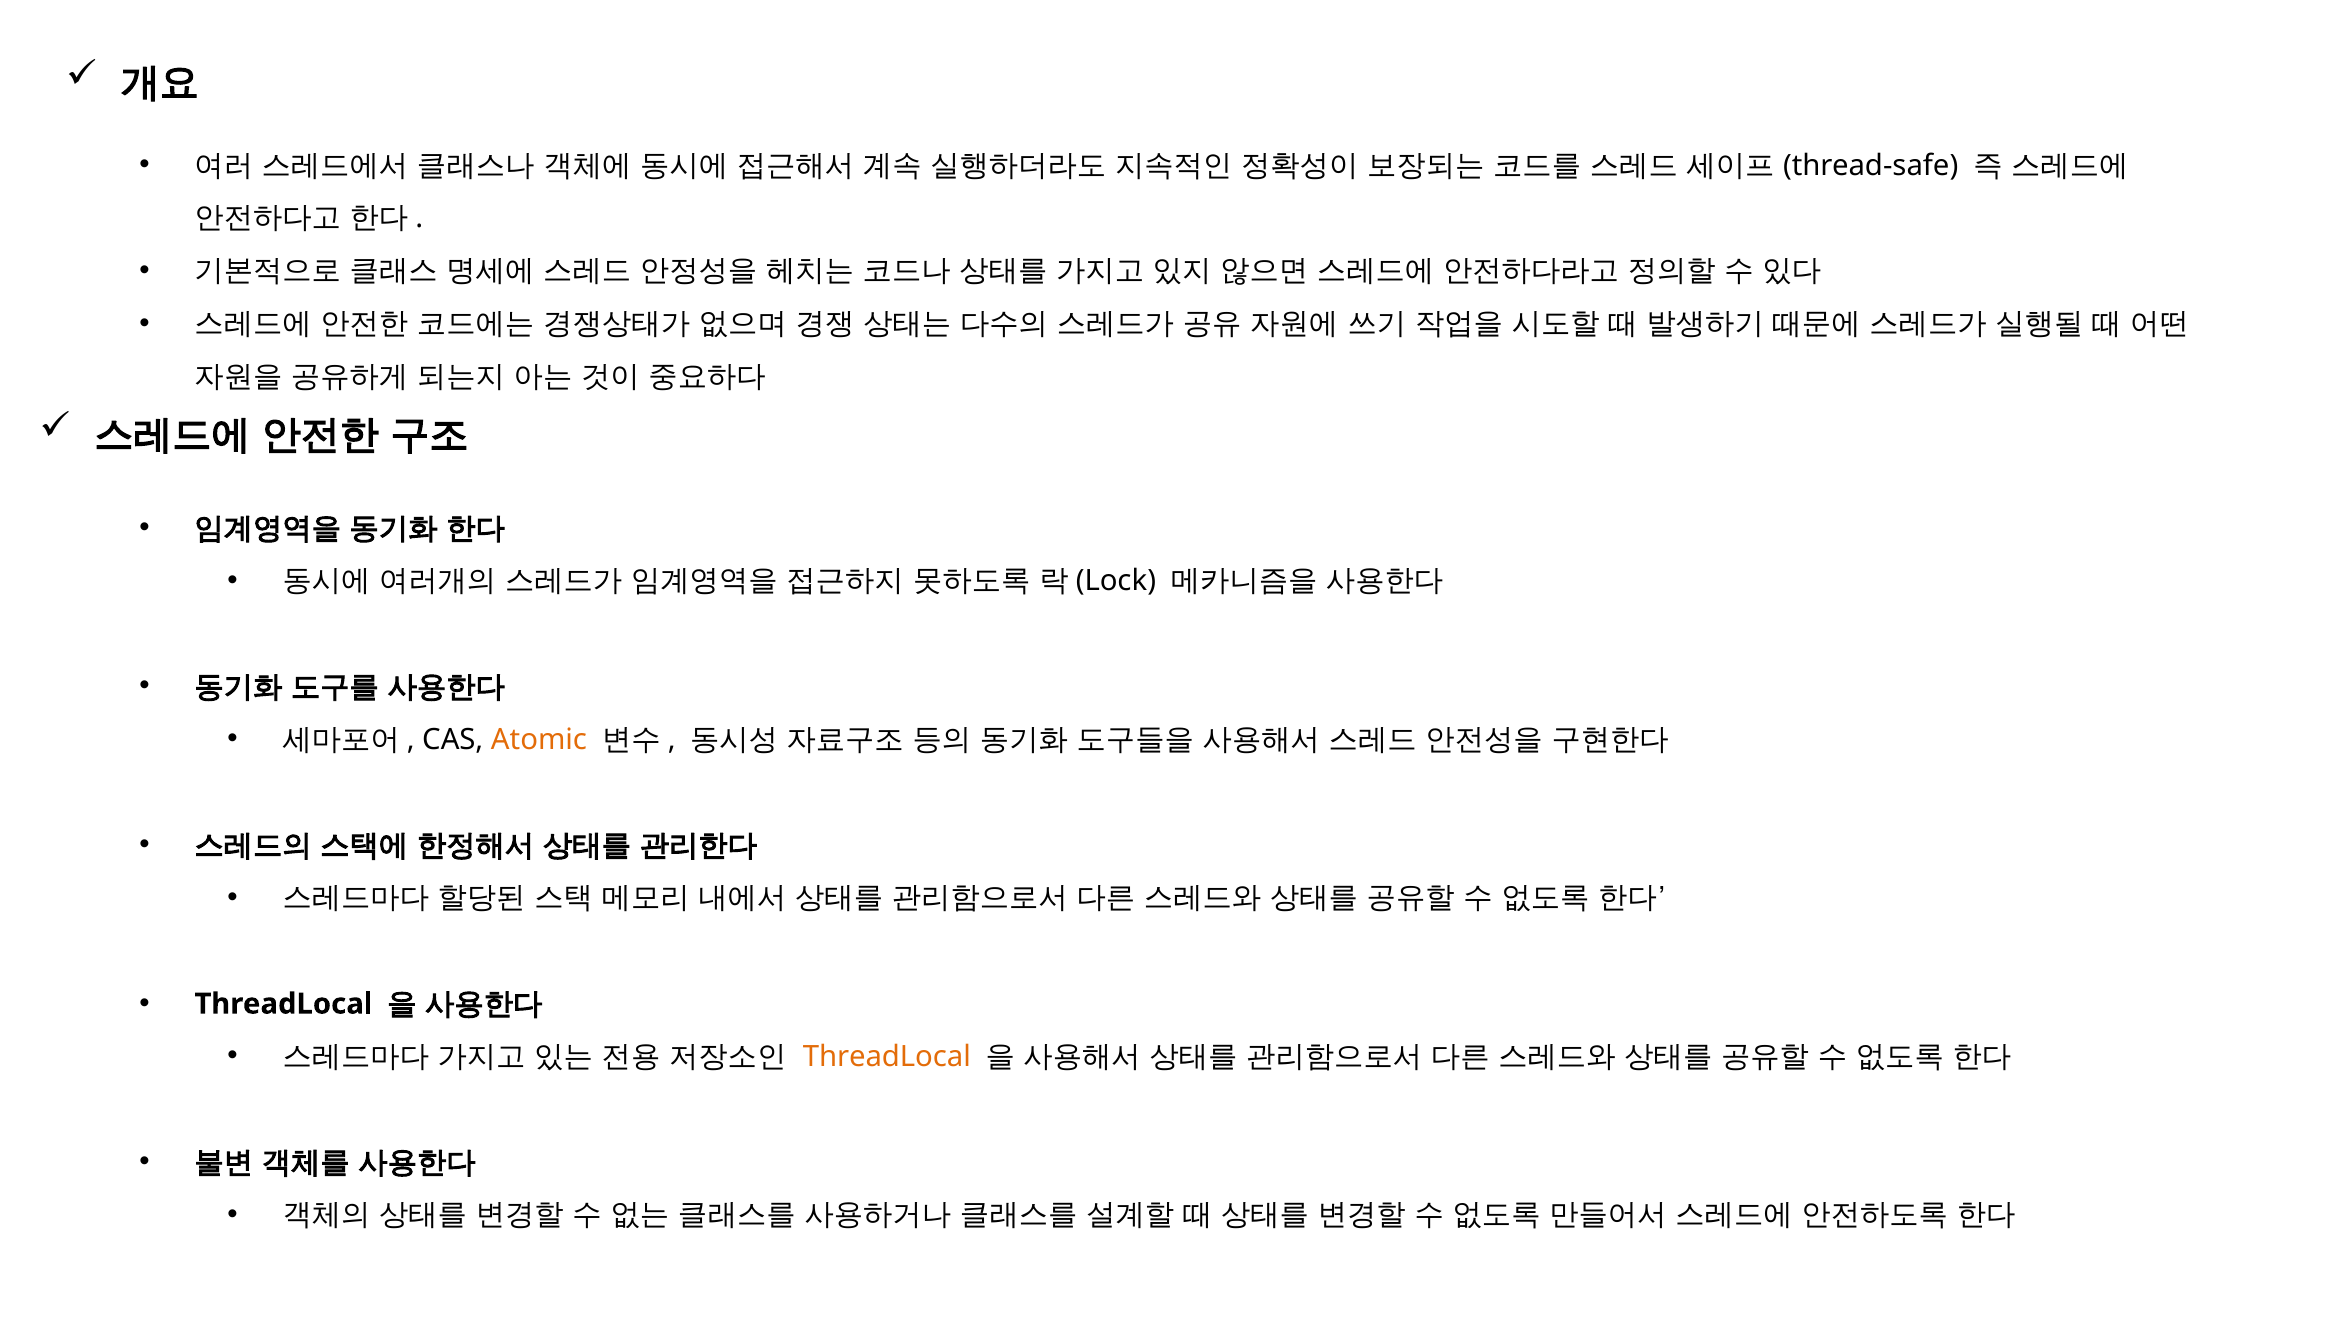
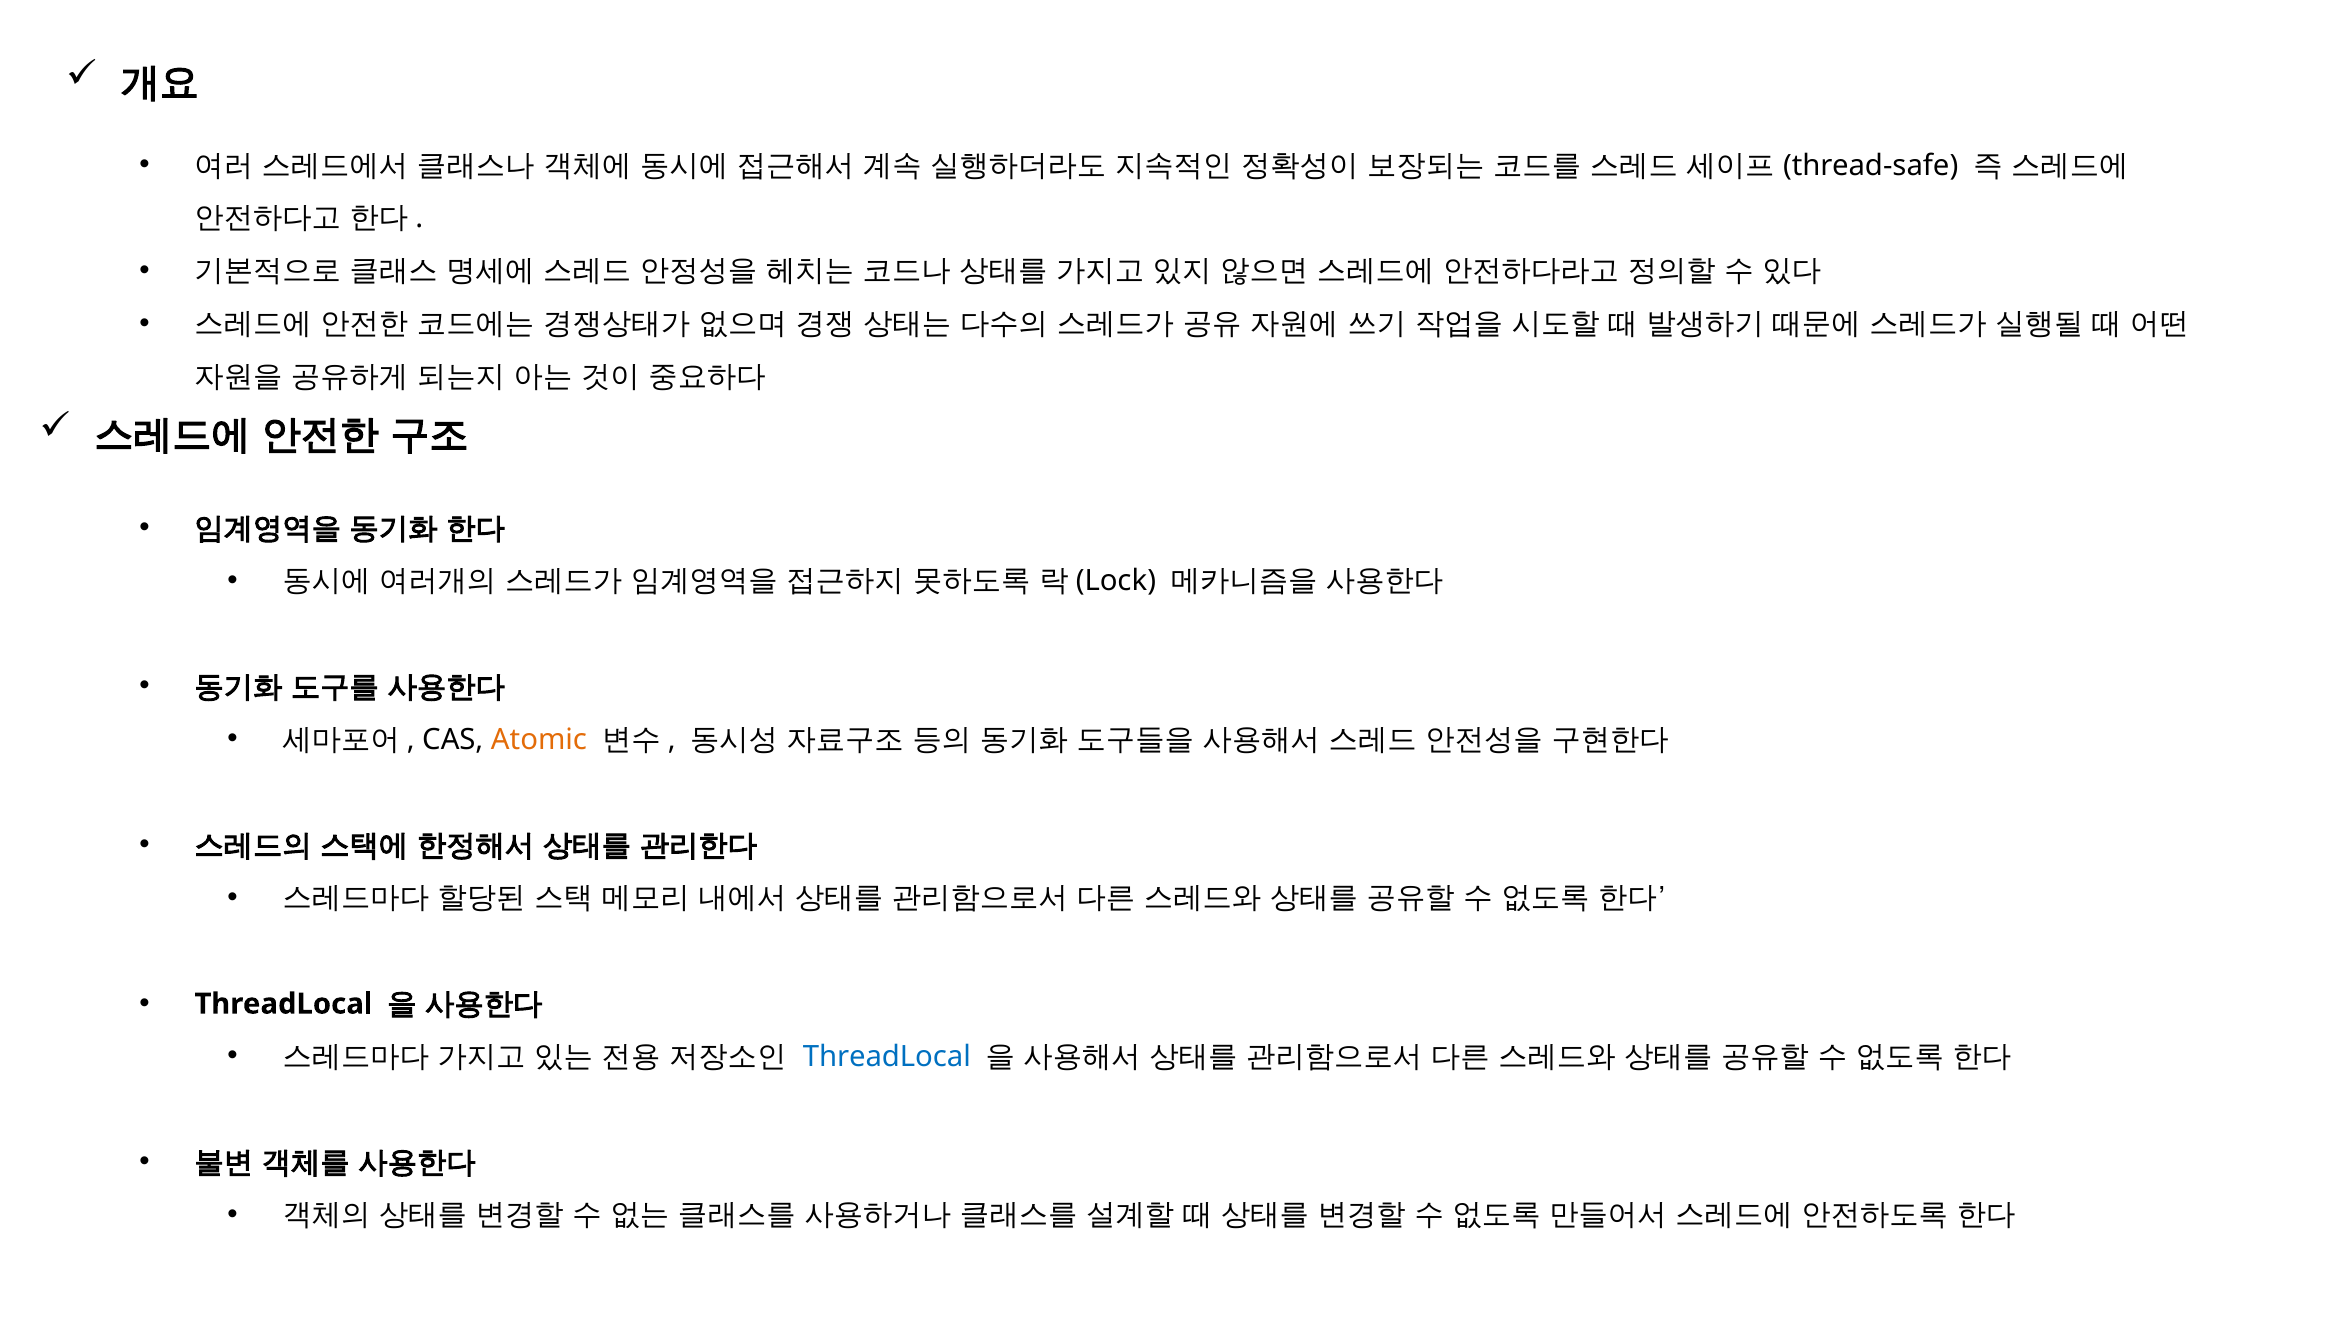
ThreadLocal at (887, 1057) colour: orange -> blue
